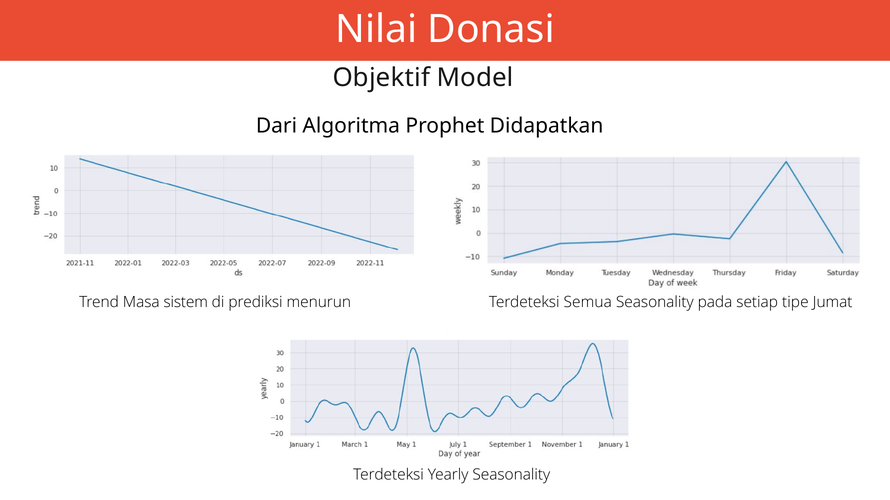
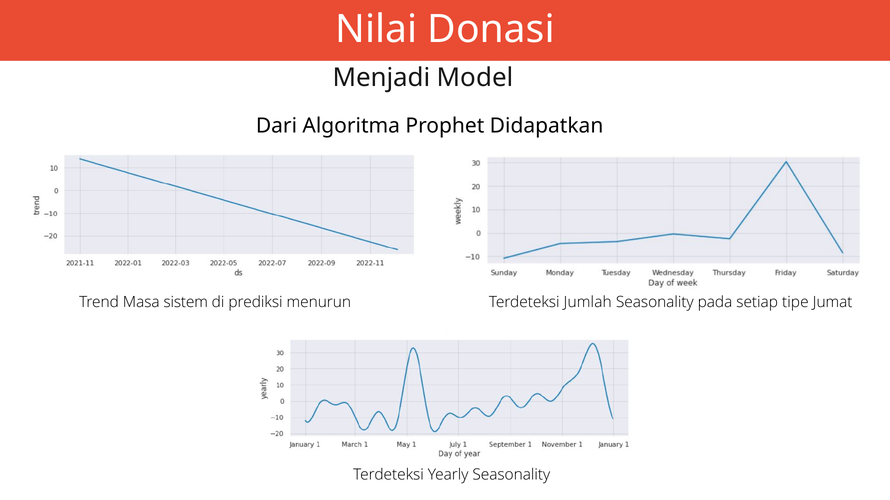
Objektif: Objektif -> Menjadi
Semua: Semua -> Jumlah
